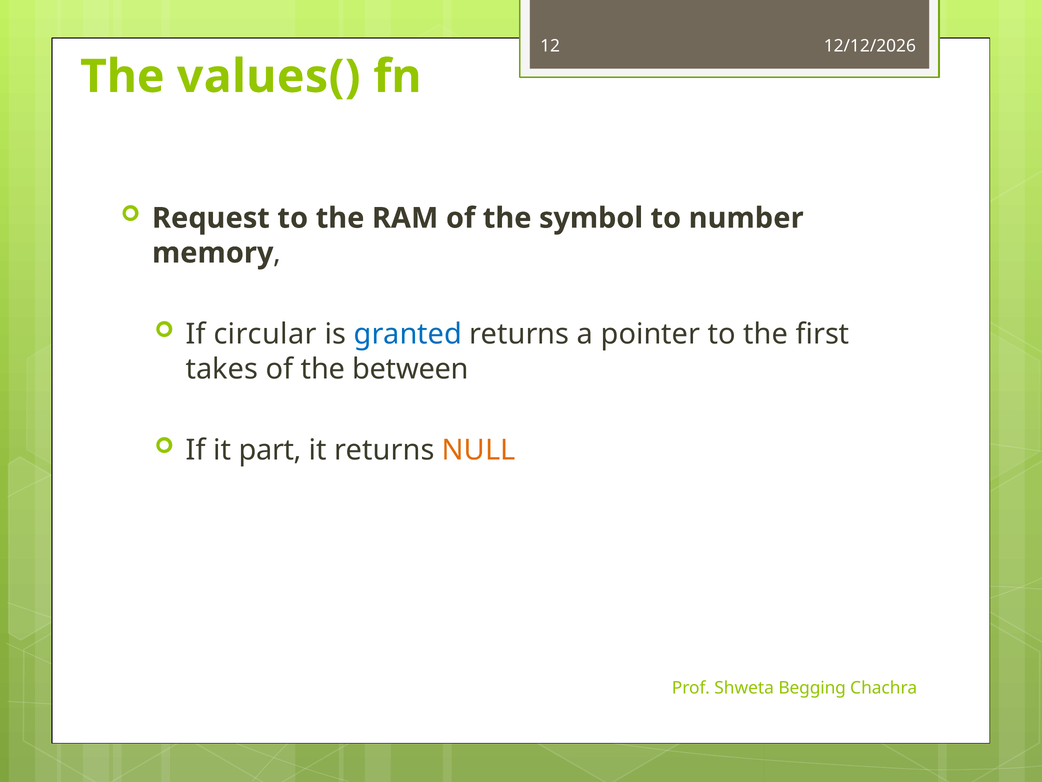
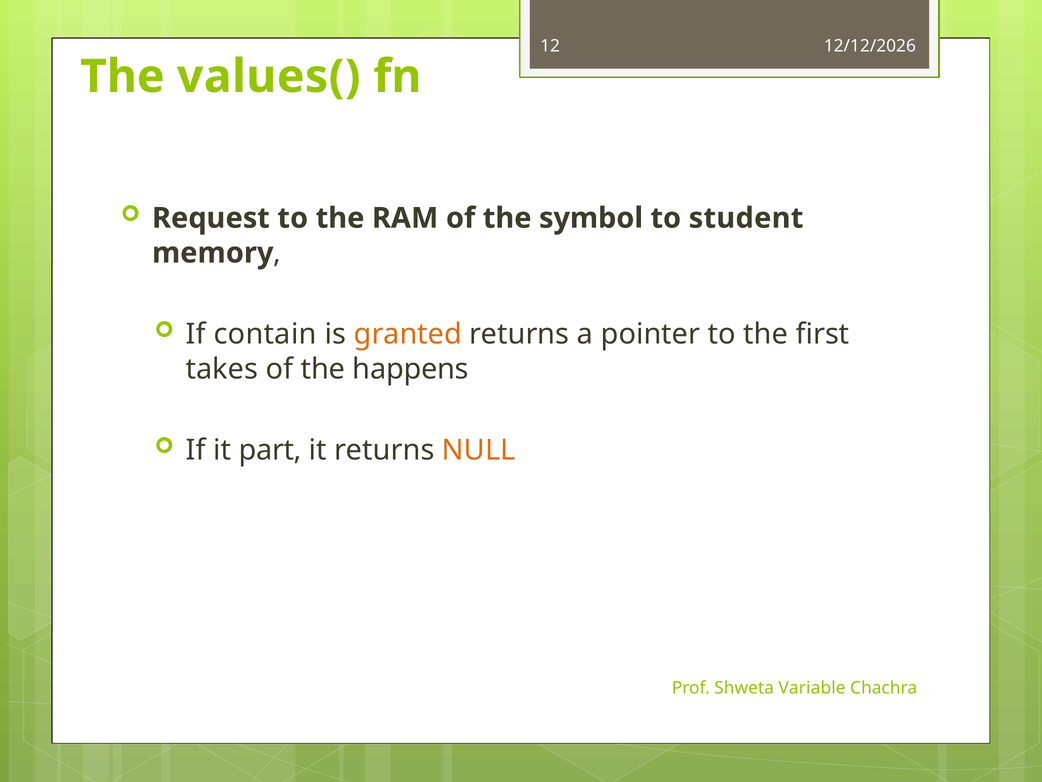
number: number -> student
circular: circular -> contain
granted colour: blue -> orange
between: between -> happens
Begging: Begging -> Variable
